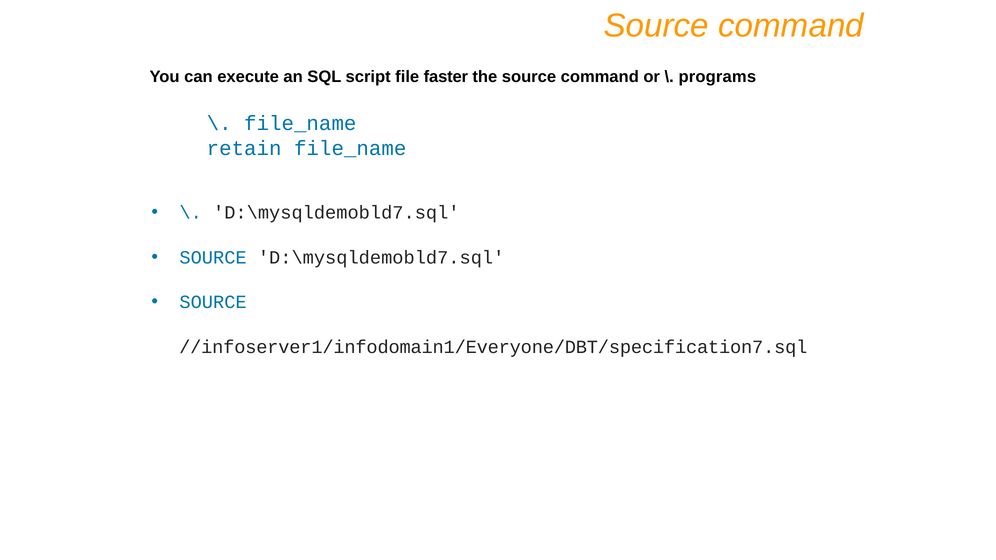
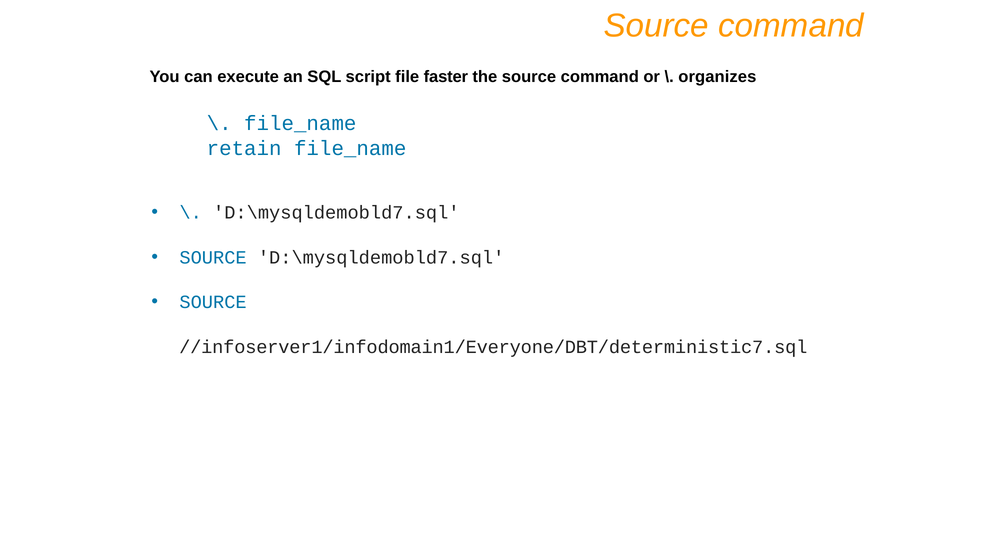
programs: programs -> organizes
//infoserver1/infodomain1/Everyone/DBT/specification7.sql: //infoserver1/infodomain1/Everyone/DBT/specification7.sql -> //infoserver1/infodomain1/Everyone/DBT/deterministic7.sql
